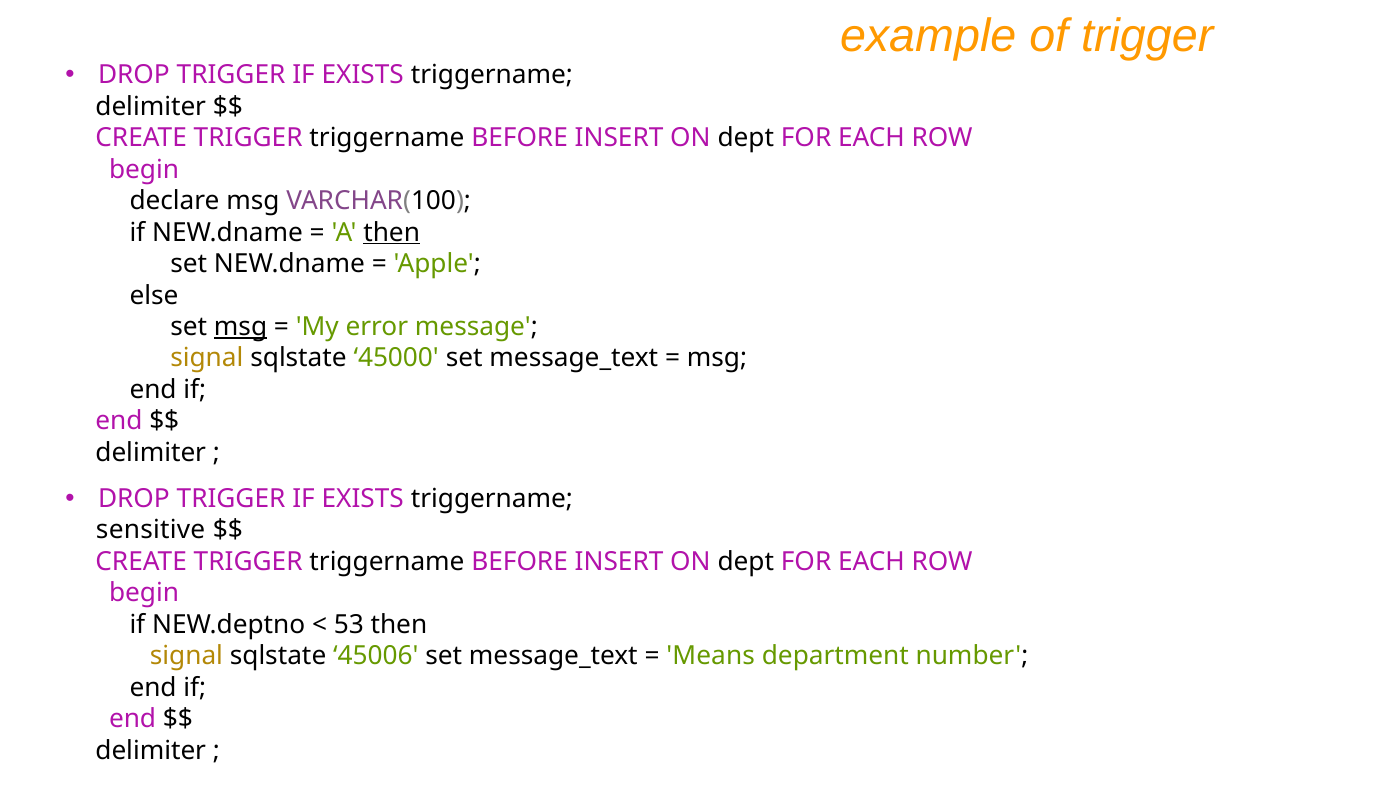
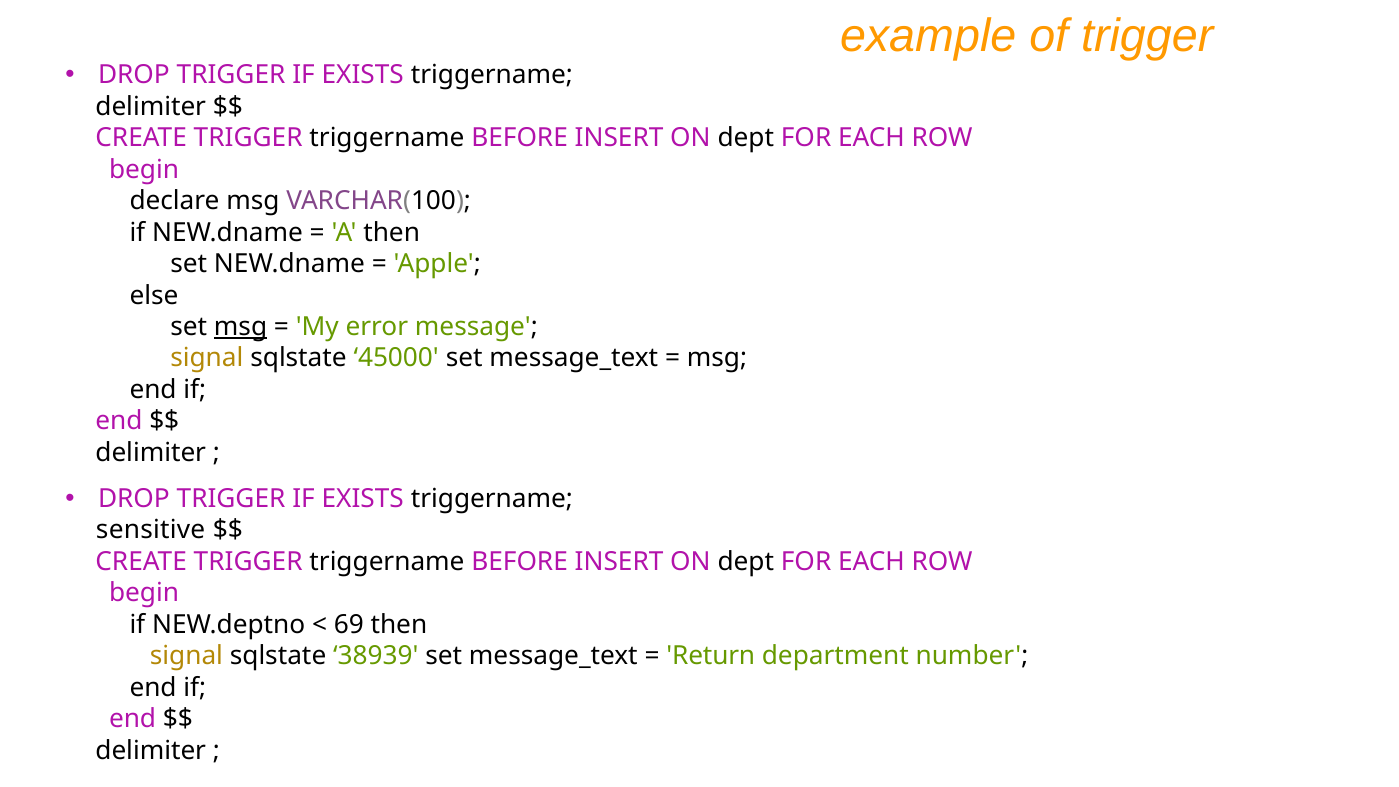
then at (392, 232) underline: present -> none
53: 53 -> 69
45006: 45006 -> 38939
Means: Means -> Return
